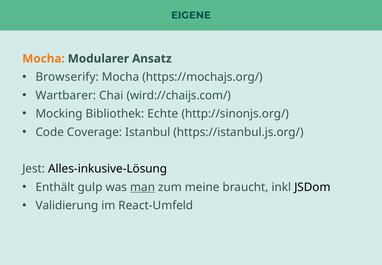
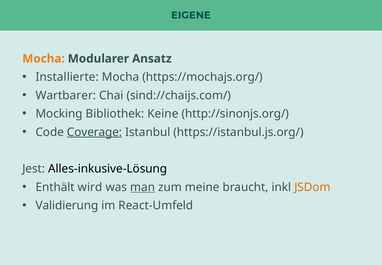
Browserify: Browserify -> Installierte
wird://chaijs.com/: wird://chaijs.com/ -> sind://chaijs.com/
Echte: Echte -> Keine
Coverage underline: none -> present
gulp: gulp -> wird
JSDom colour: black -> orange
